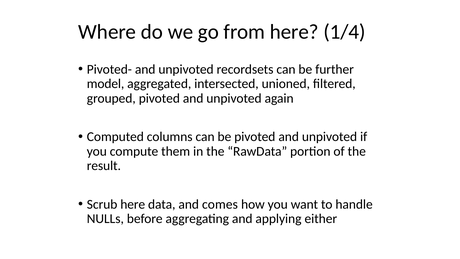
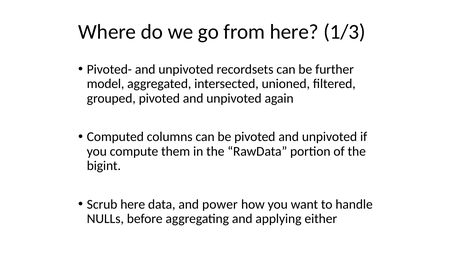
1/4: 1/4 -> 1/3
result: result -> bigint
comes: comes -> power
